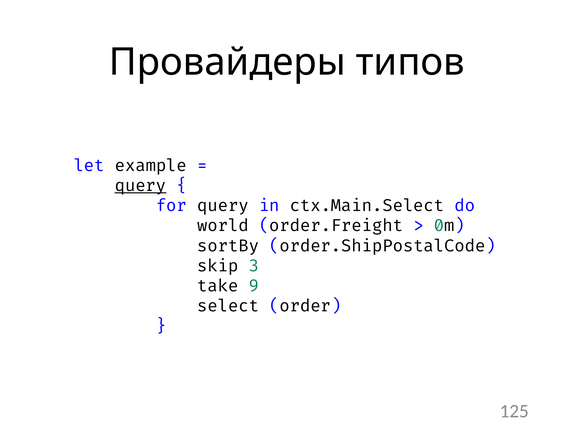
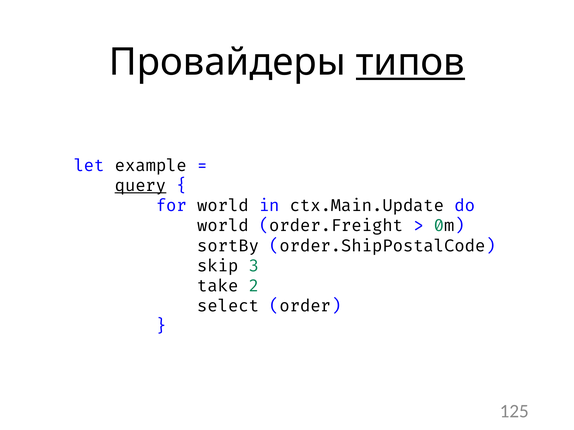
типов underline: none -> present
for query: query -> world
ctx.Main.Select: ctx.Main.Select -> ctx.Main.Update
9: 9 -> 2
